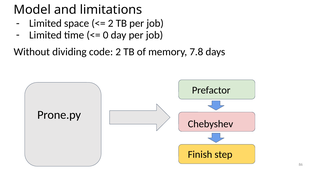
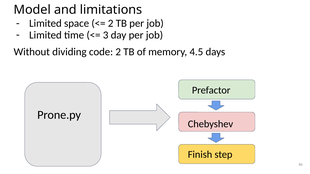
0: 0 -> 3
7.8: 7.8 -> 4.5
